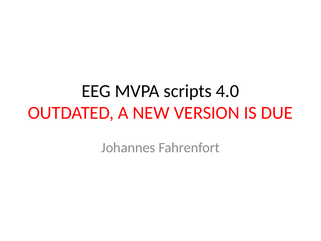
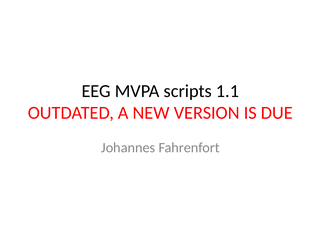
4.0: 4.0 -> 1.1
